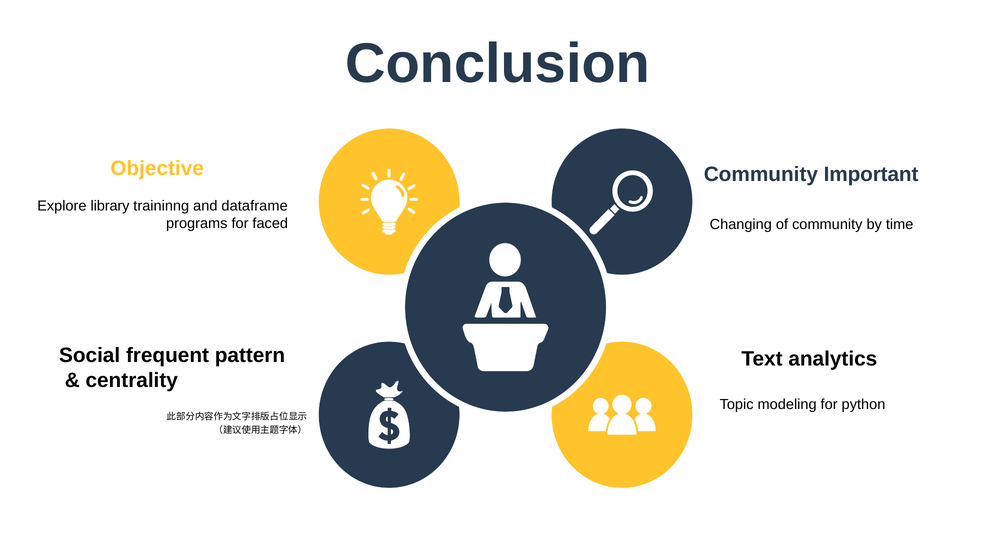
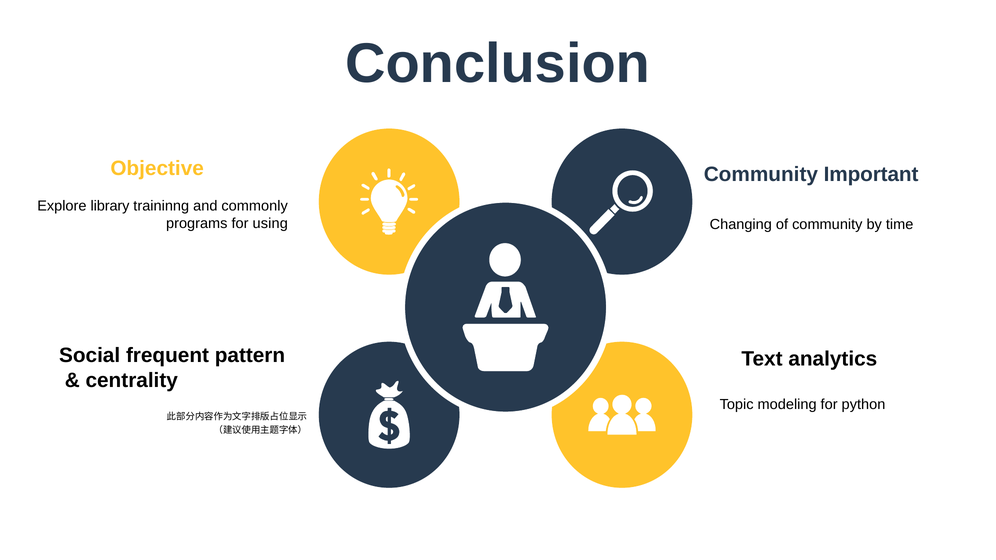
dataframe: dataframe -> commonly
faced: faced -> using
